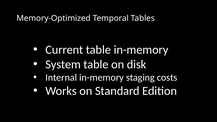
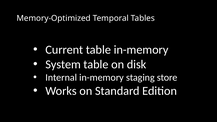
costs: costs -> store
